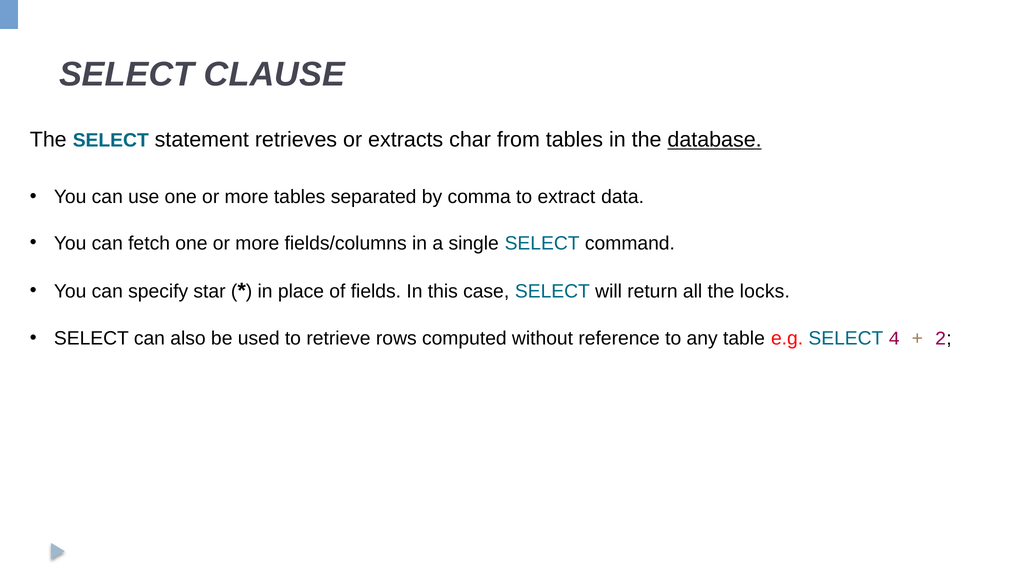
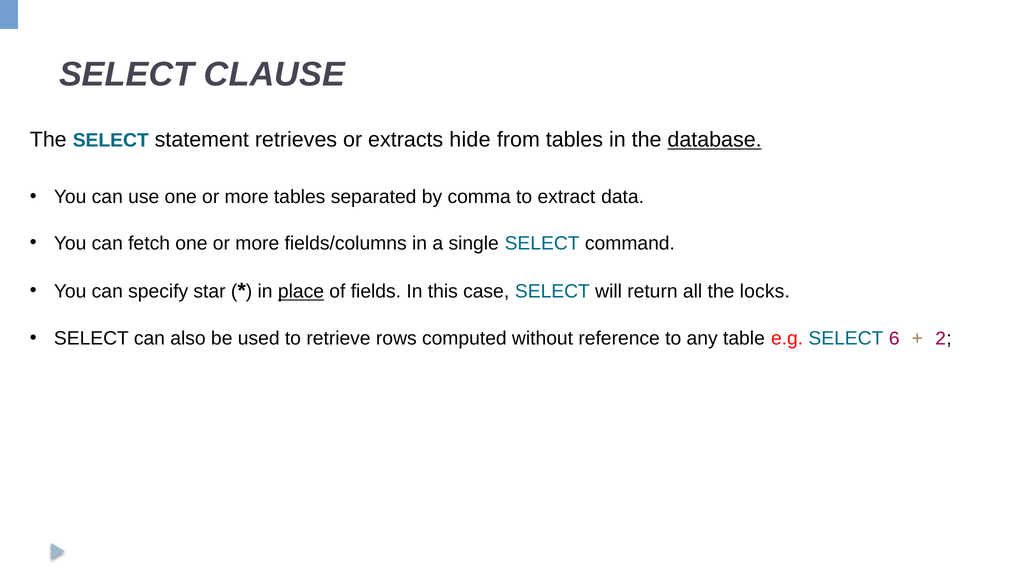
char: char -> hide
place underline: none -> present
4: 4 -> 6
